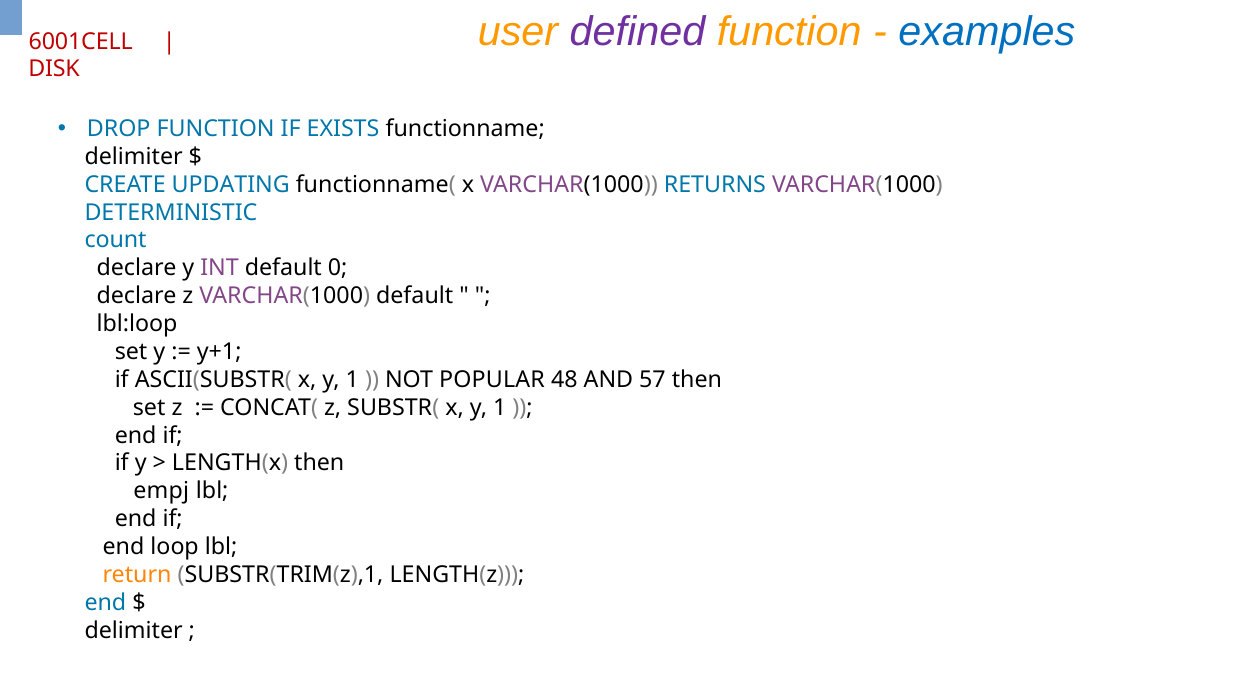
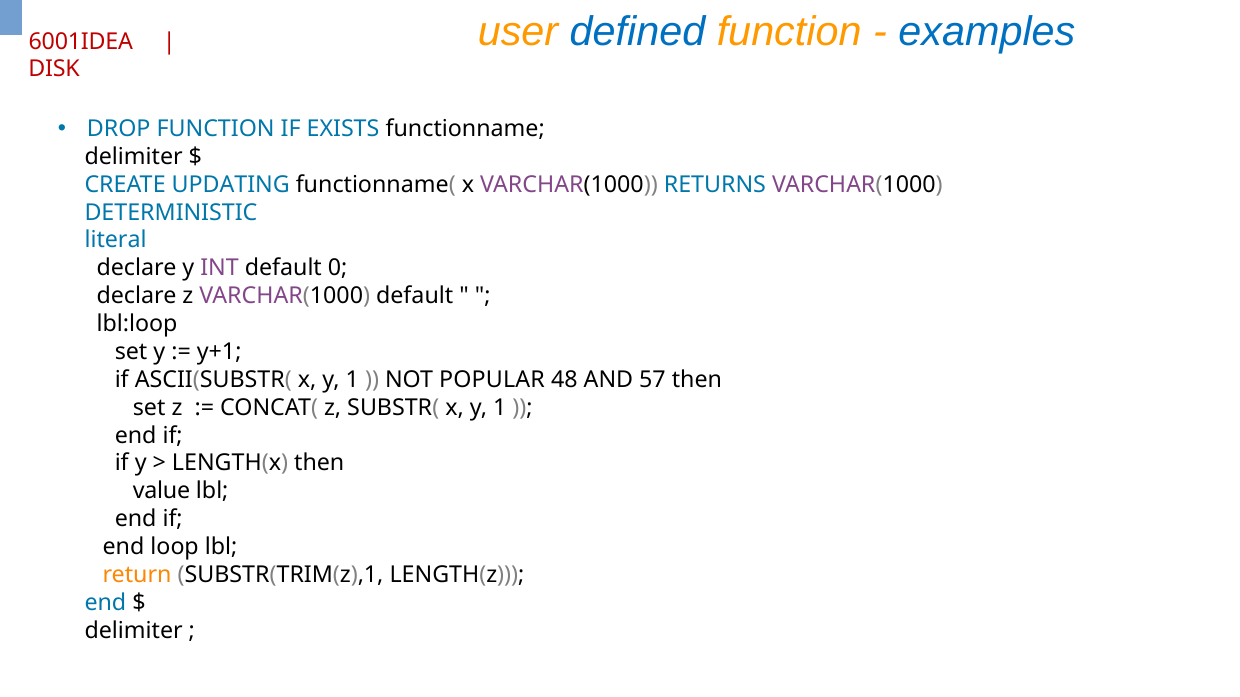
defined colour: purple -> blue
6001CELL: 6001CELL -> 6001IDEA
count: count -> literal
empj: empj -> value
